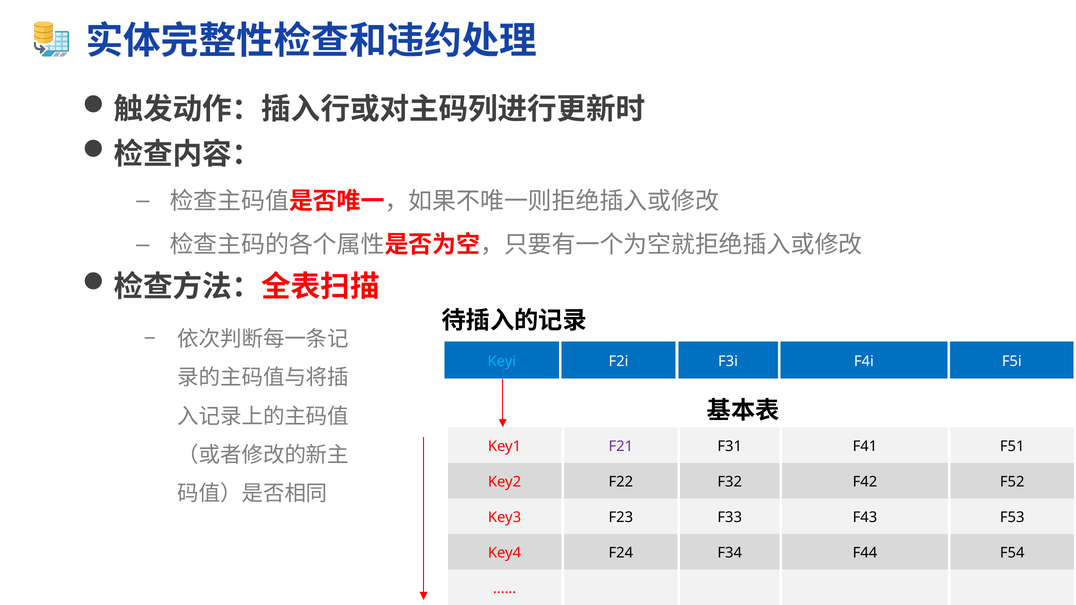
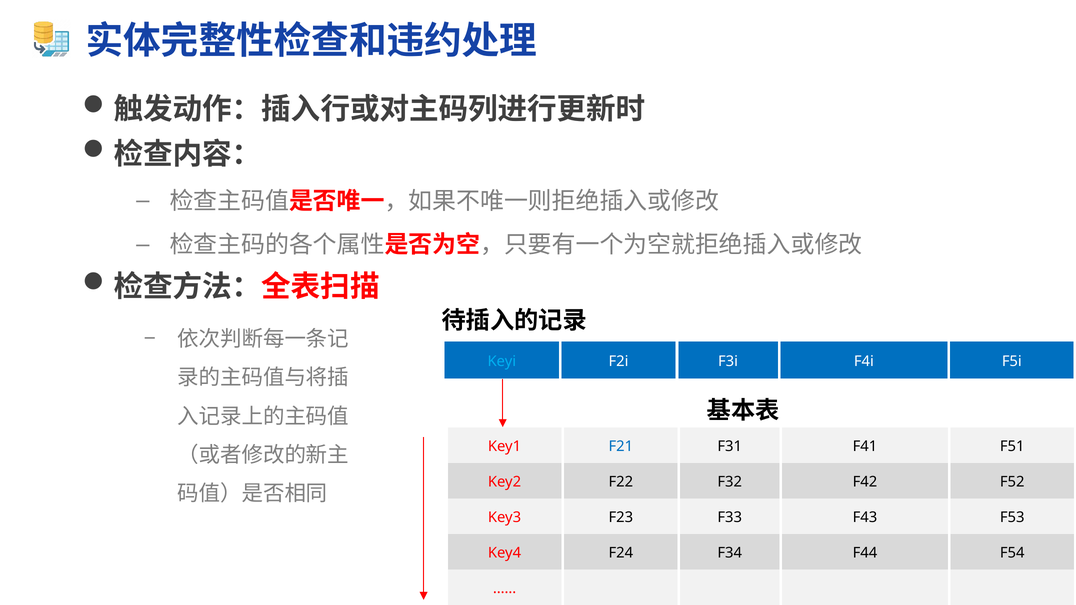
F21 colour: purple -> blue
